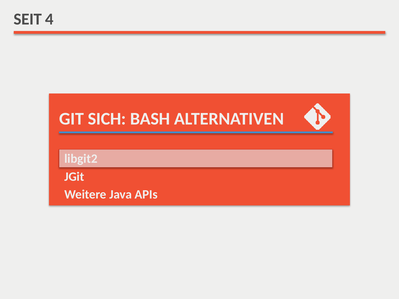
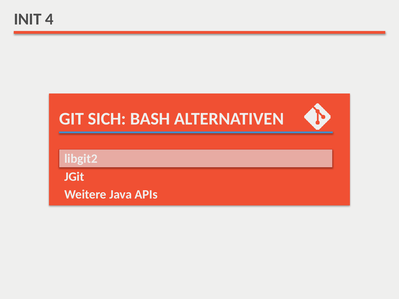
SEIT: SEIT -> INIT
